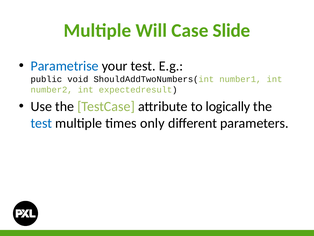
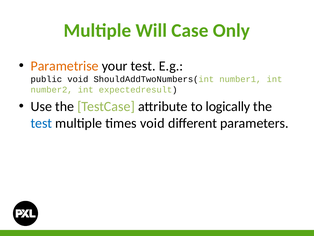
Slide: Slide -> Only
Parametrise colour: blue -> orange
times only: only -> void
